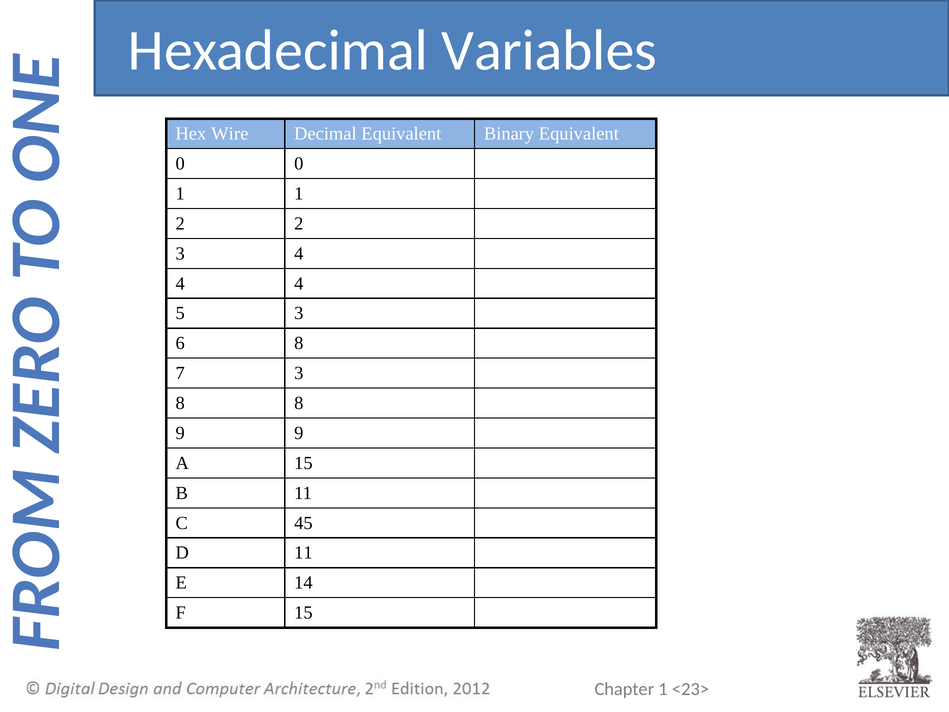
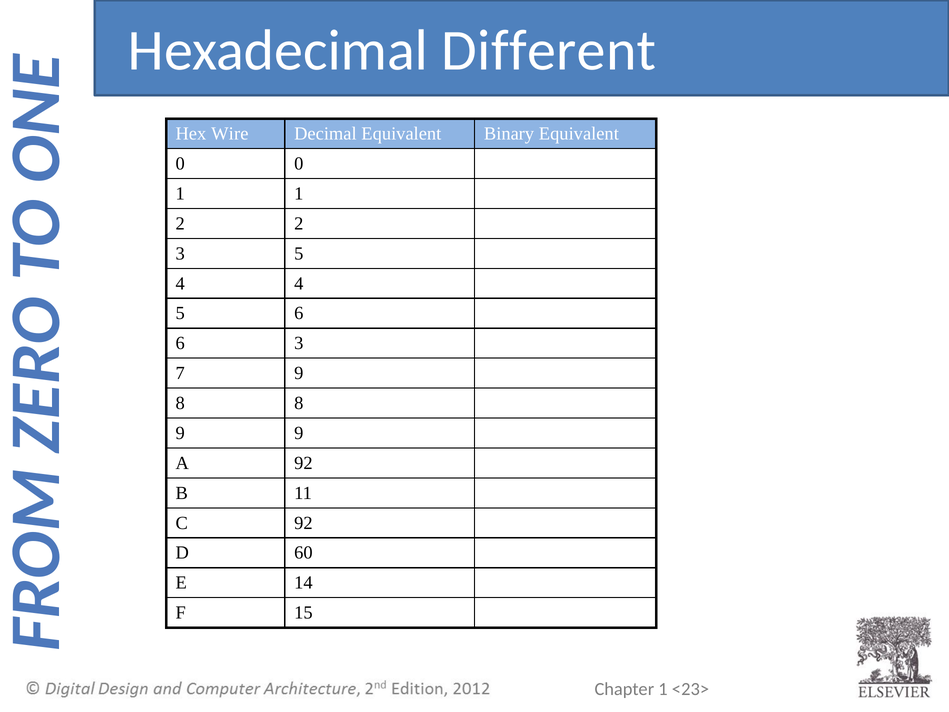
Variables: Variables -> Different
3 4: 4 -> 5
5 3: 3 -> 6
6 8: 8 -> 3
7 3: 3 -> 9
A 15: 15 -> 92
C 45: 45 -> 92
D 11: 11 -> 60
